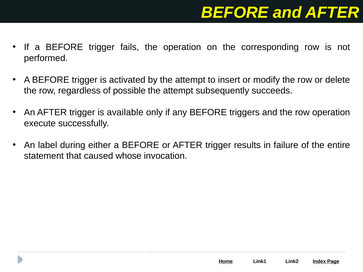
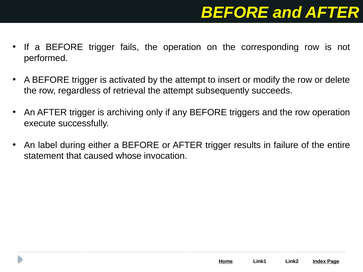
possible: possible -> retrieval
available: available -> archiving
